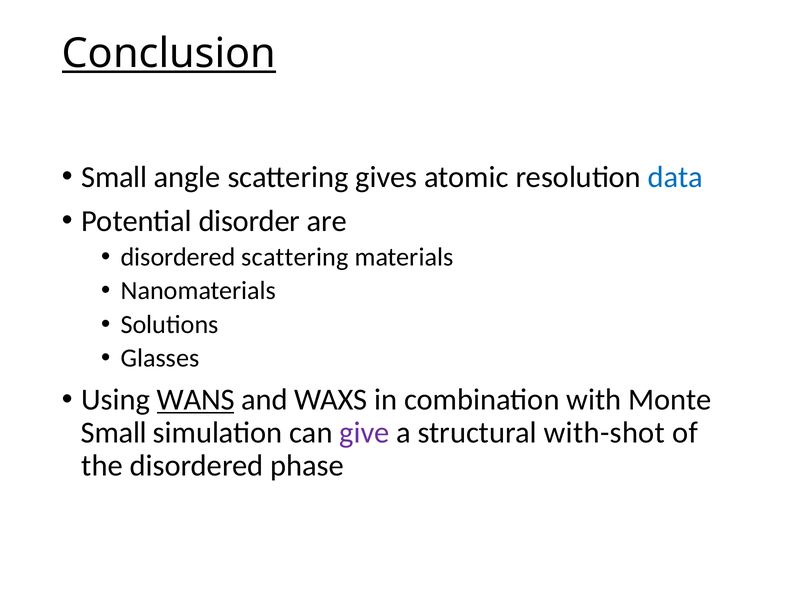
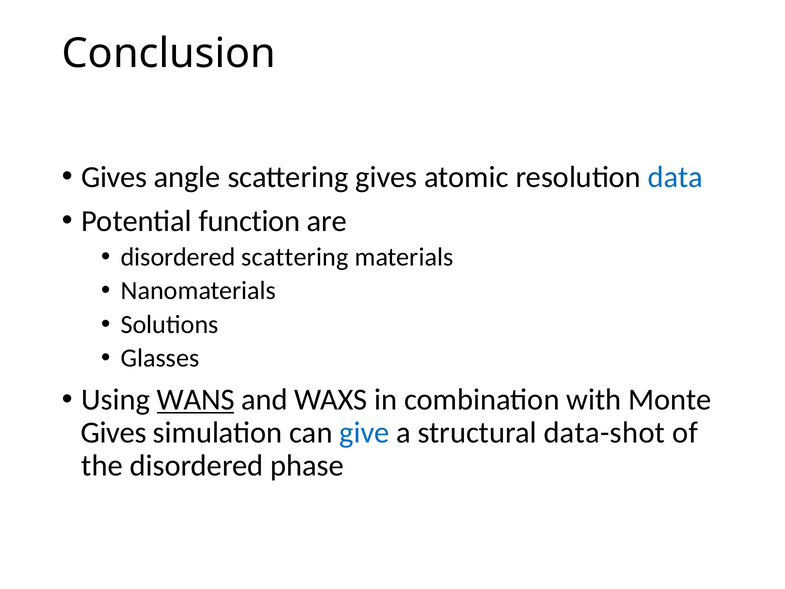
Conclusion underline: present -> none
Small at (114, 177): Small -> Gives
disorder: disorder -> function
Small at (114, 432): Small -> Gives
give colour: purple -> blue
with-shot: with-shot -> data-shot
